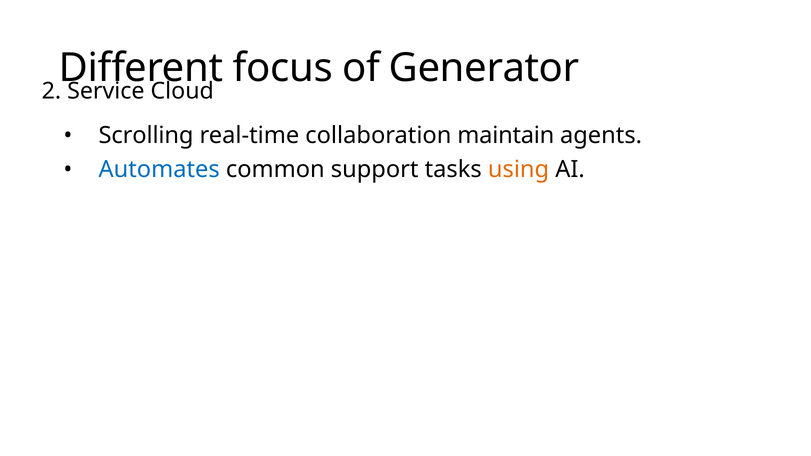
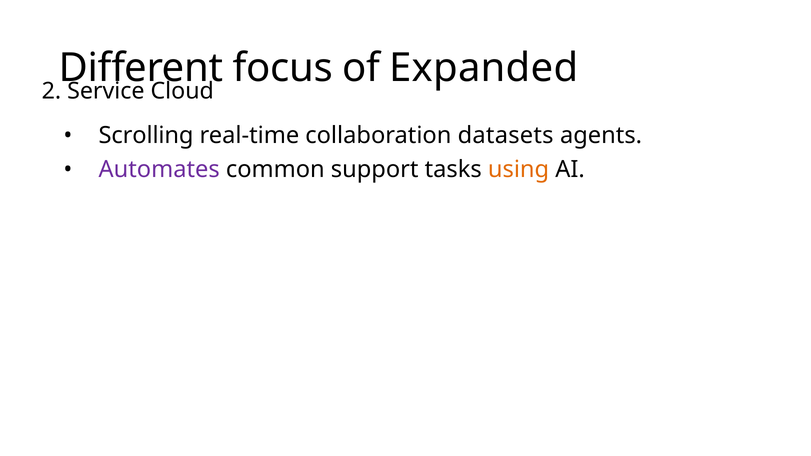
Generator: Generator -> Expanded
maintain: maintain -> datasets
Automates colour: blue -> purple
